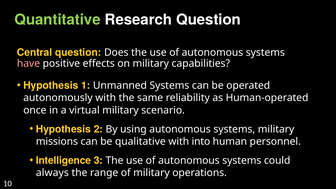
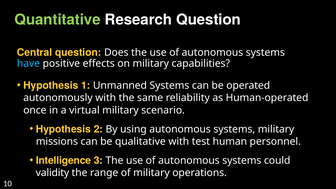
have colour: pink -> light blue
into: into -> test
always: always -> validity
